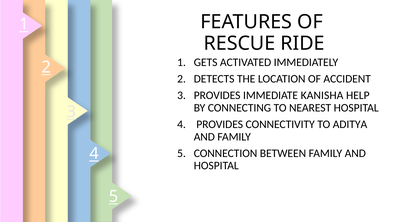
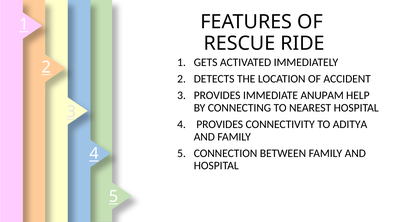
KANISHA: KANISHA -> ANUPAM
